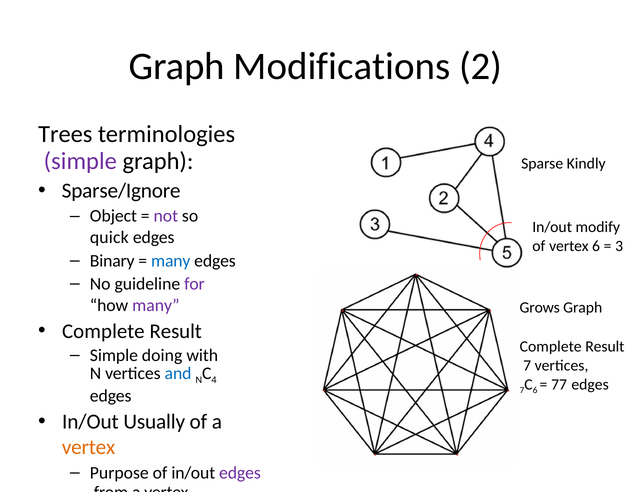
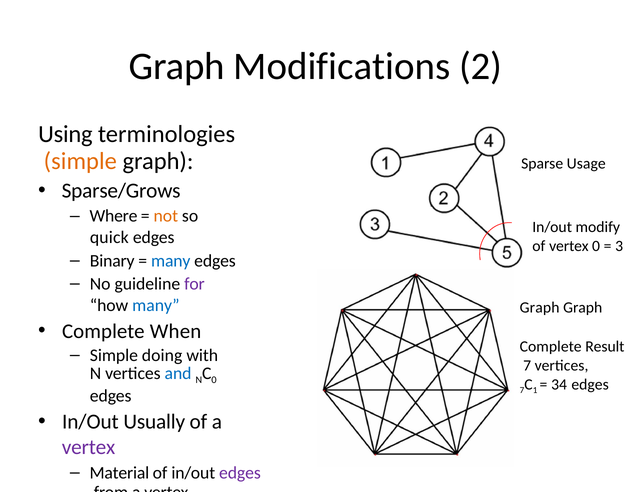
Trees: Trees -> Using
simple at (80, 161) colour: purple -> orange
Kindly: Kindly -> Usage
Sparse/Ignore: Sparse/Ignore -> Sparse/Grows
Object: Object -> Where
not colour: purple -> orange
vertex 6: 6 -> 0
many at (156, 305) colour: purple -> blue
Grows at (540, 307): Grows -> Graph
Result at (176, 331): Result -> When
4 at (214, 379): 4 -> 0
6 at (535, 390): 6 -> 1
77: 77 -> 34
vertex at (89, 447) colour: orange -> purple
Purpose: Purpose -> Material
